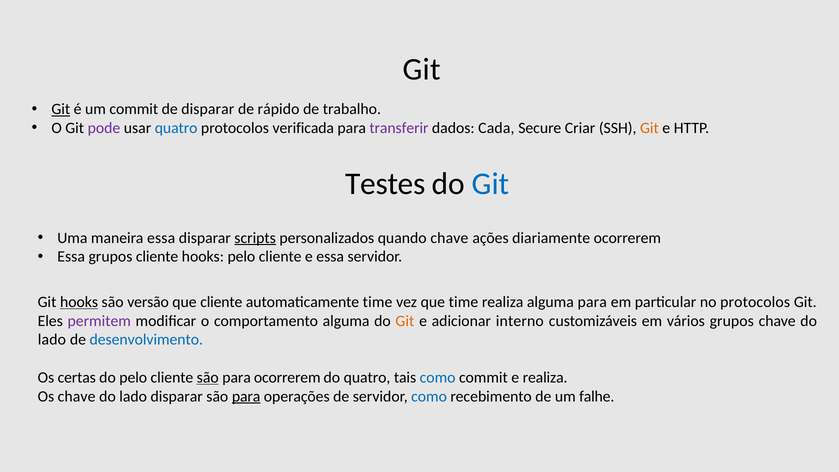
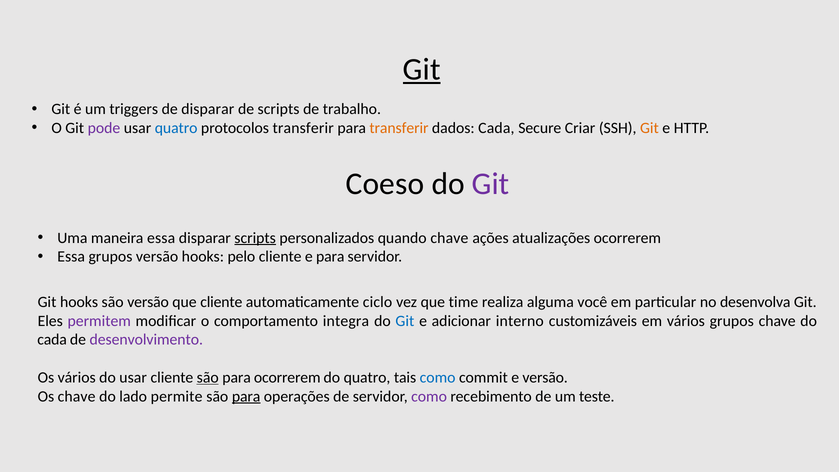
Git at (422, 69) underline: none -> present
Git at (61, 109) underline: present -> none
um commit: commit -> triggers
de rápido: rápido -> scripts
protocolos verificada: verificada -> transferir
transferir at (399, 128) colour: purple -> orange
Testes: Testes -> Coeso
Git at (491, 184) colour: blue -> purple
diariamente: diariamente -> atualizações
grupos cliente: cliente -> versão
e essa: essa -> para
hooks at (79, 302) underline: present -> none
automaticamente time: time -> ciclo
alguma para: para -> você
no protocolos: protocolos -> desenvolva
comportamento alguma: alguma -> integra
Git at (405, 321) colour: orange -> blue
lado at (52, 340): lado -> cada
desenvolvimento colour: blue -> purple
Os certas: certas -> vários
do pelo: pelo -> usar
e realiza: realiza -> versão
lado disparar: disparar -> permite
como at (429, 396) colour: blue -> purple
falhe: falhe -> teste
